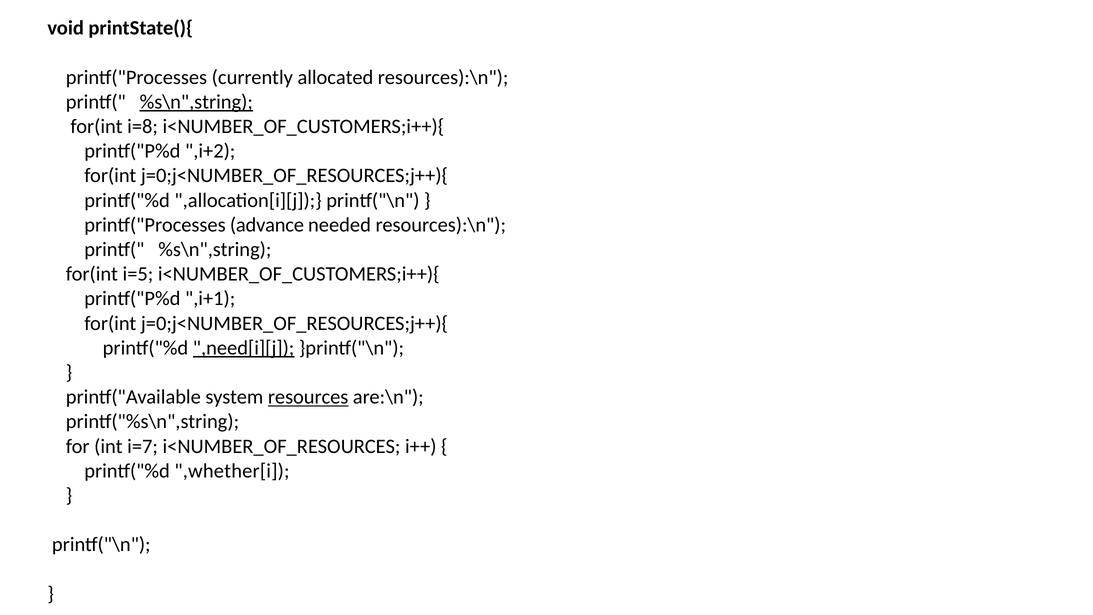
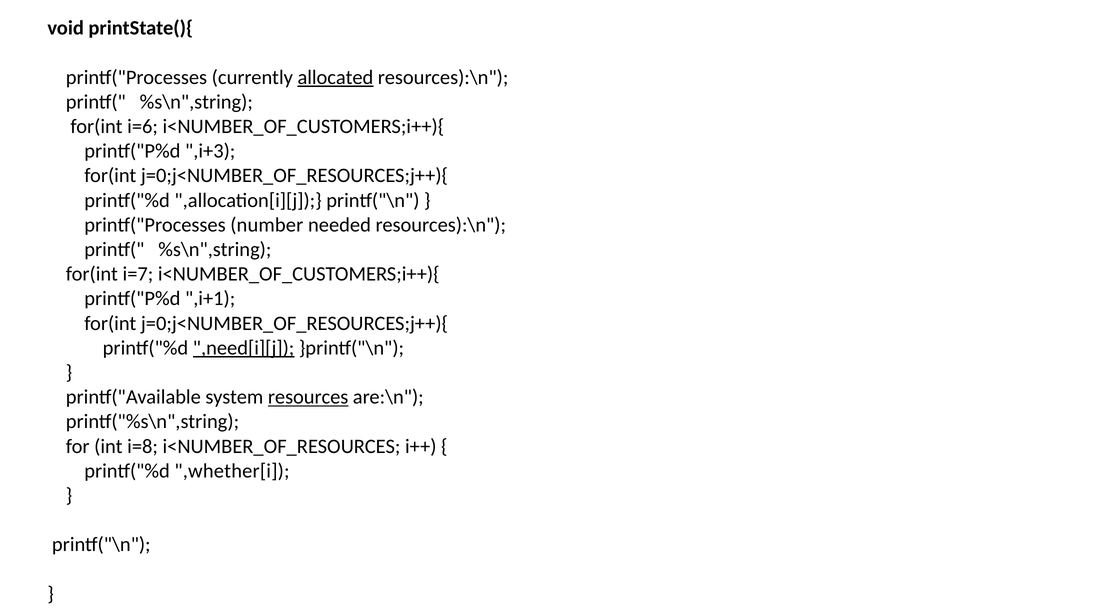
allocated underline: none -> present
%s\n",string at (196, 102) underline: present -> none
i=8: i=8 -> i=6
,i+2: ,i+2 -> ,i+3
advance: advance -> number
i=5: i=5 -> i=7
i=7: i=7 -> i=8
